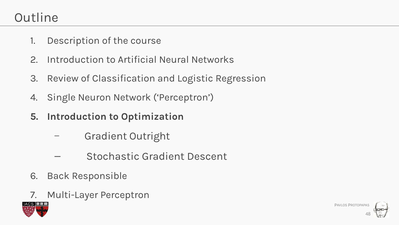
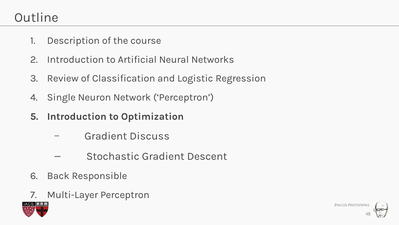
Outright: Outright -> Discuss
